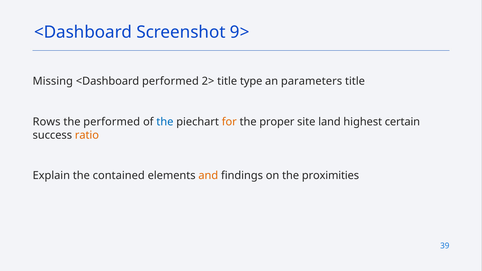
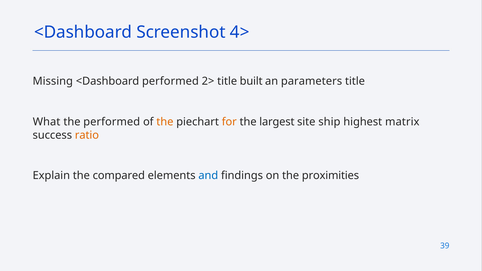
9>: 9> -> 4>
type: type -> built
Rows: Rows -> What
the at (165, 122) colour: blue -> orange
proper: proper -> largest
land: land -> ship
certain: certain -> matrix
contained: contained -> compared
and colour: orange -> blue
